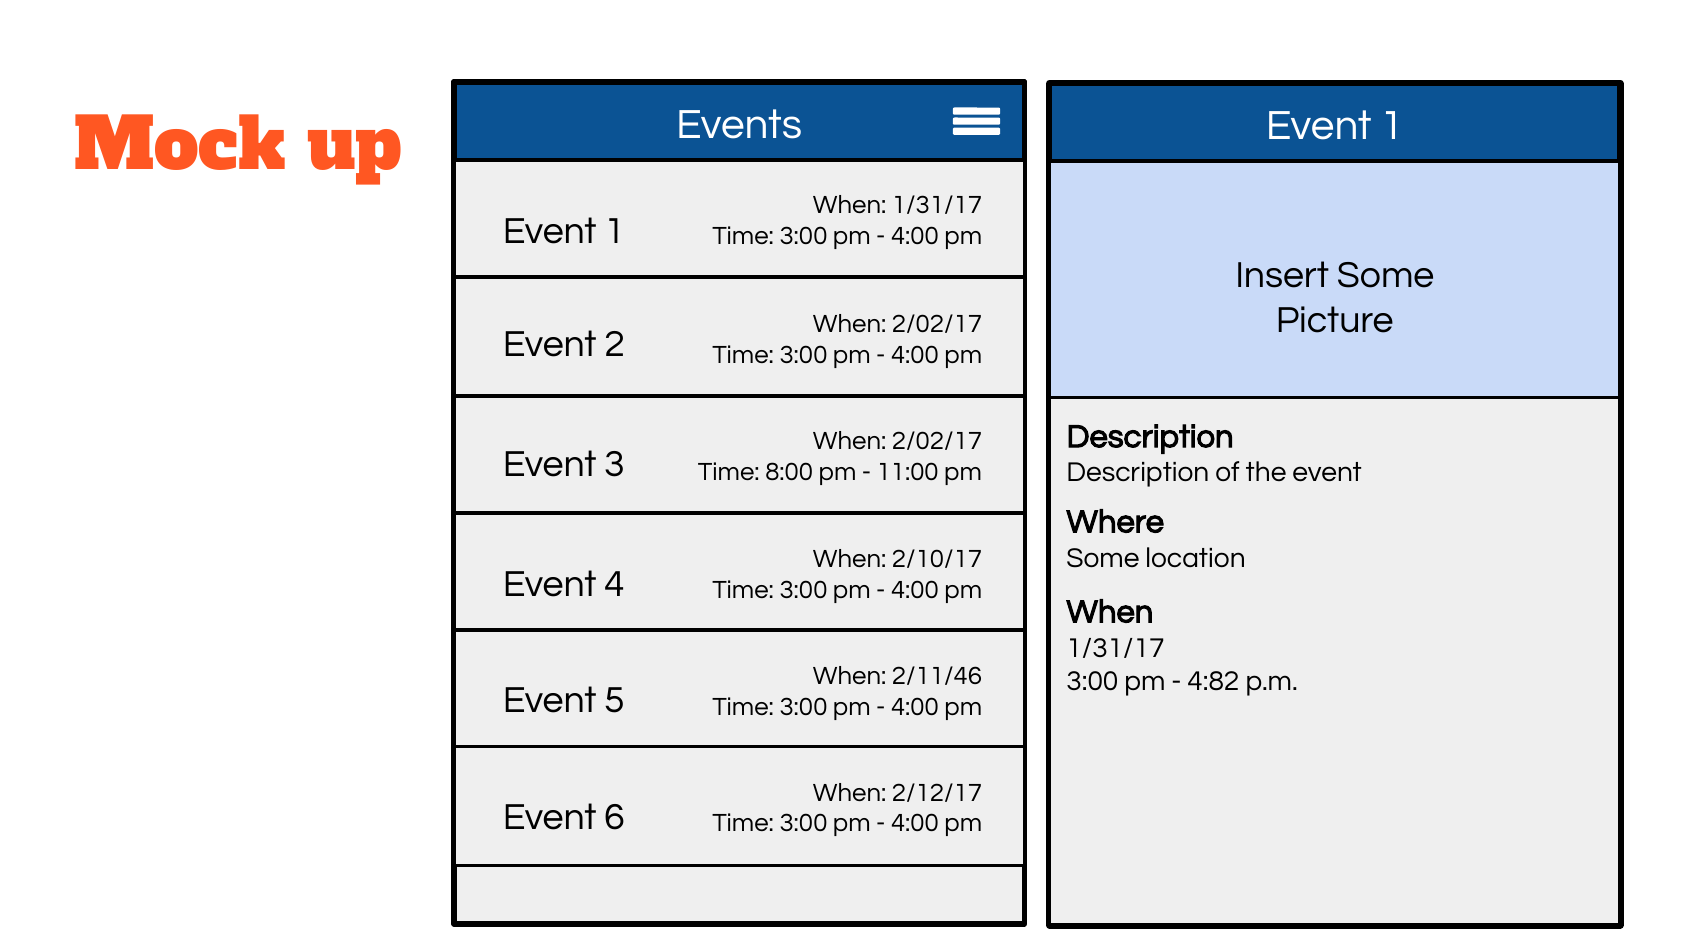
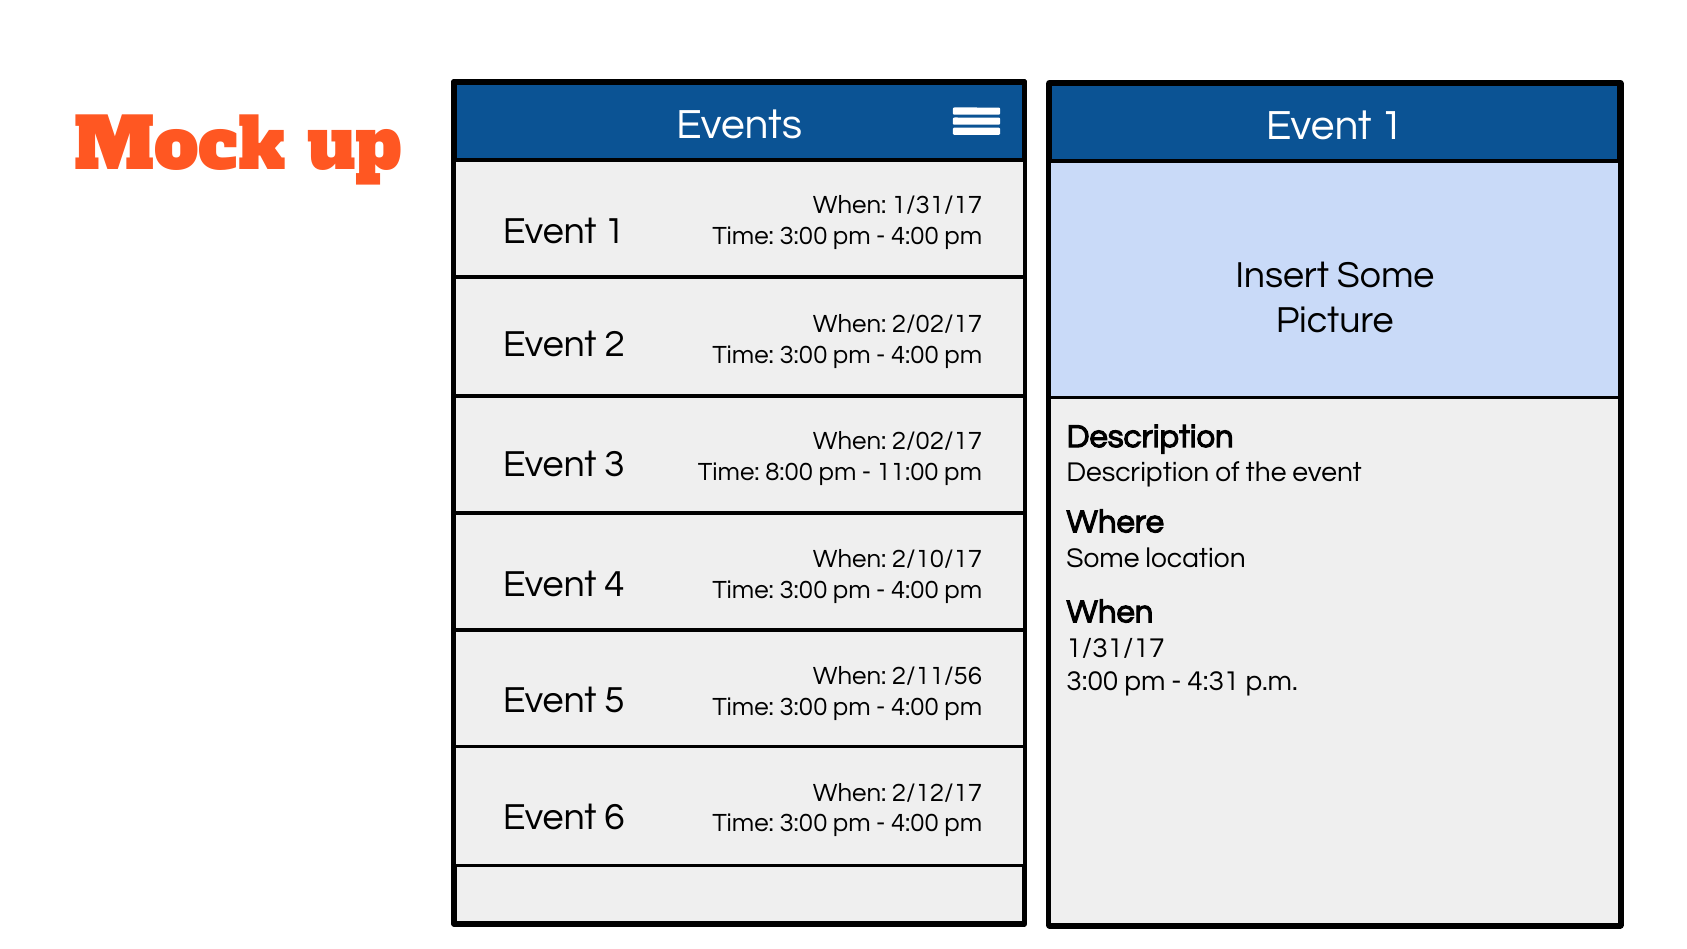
2/11/46: 2/11/46 -> 2/11/56
4:82: 4:82 -> 4:31
